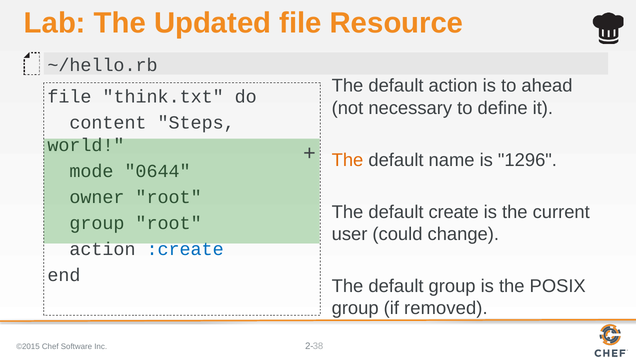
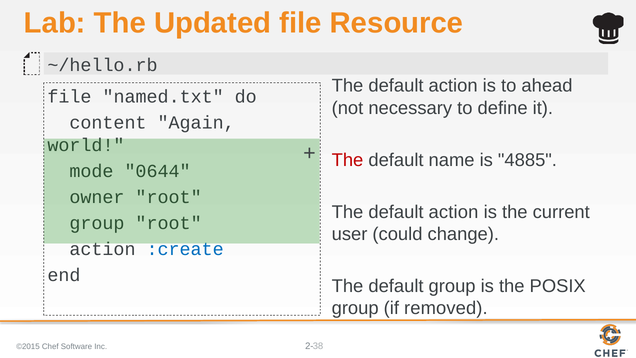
think.txt: think.txt -> named.txt
Steps: Steps -> Again
The at (348, 160) colour: orange -> red
1296: 1296 -> 4885
create at (454, 212): create -> action
